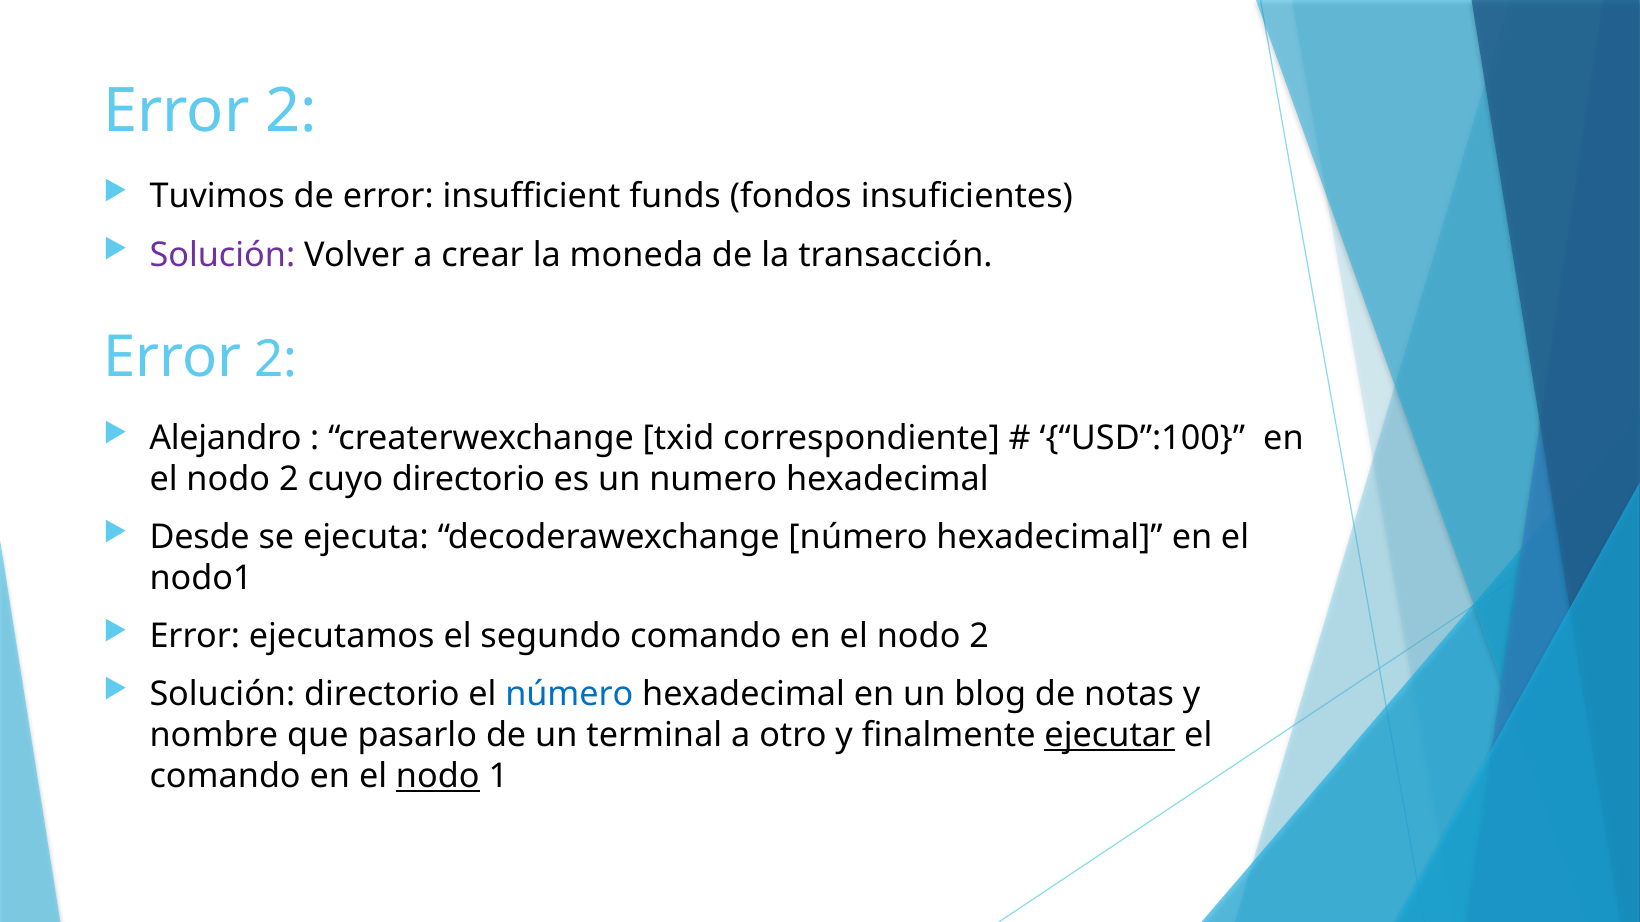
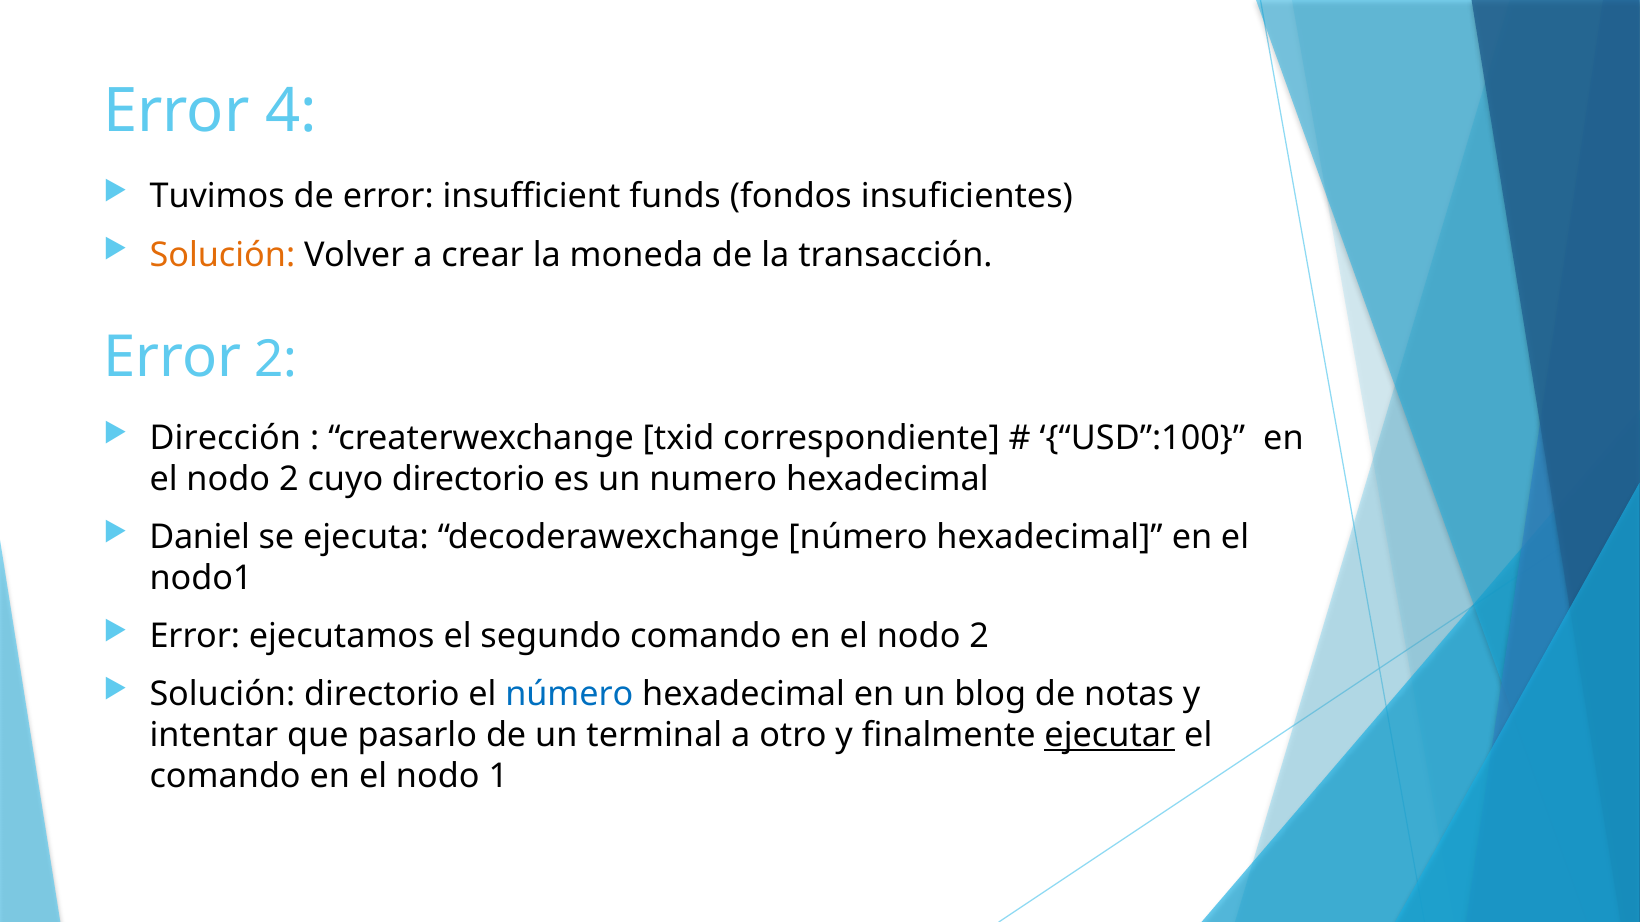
2 at (291, 111): 2 -> 4
Solución at (222, 255) colour: purple -> orange
Alejandro: Alejandro -> Dirección
Desde: Desde -> Daniel
nombre: nombre -> intentar
nodo at (438, 777) underline: present -> none
